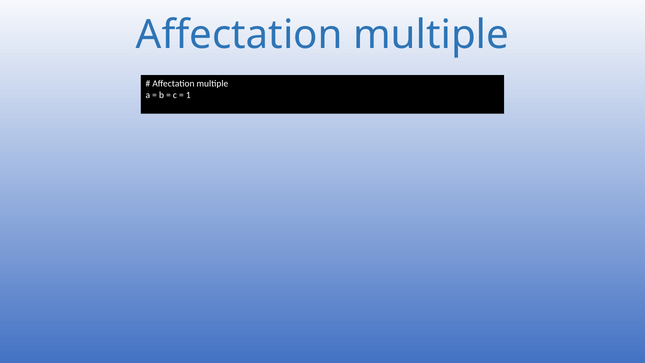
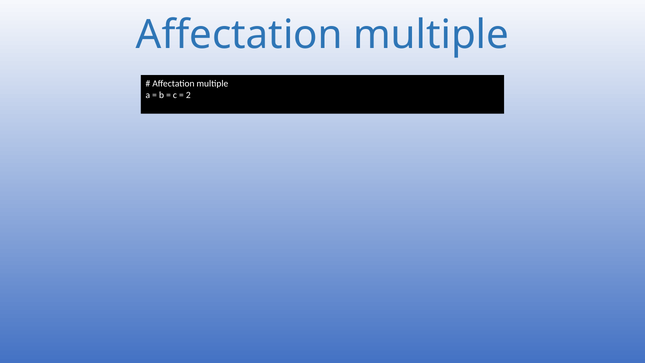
1: 1 -> 2
